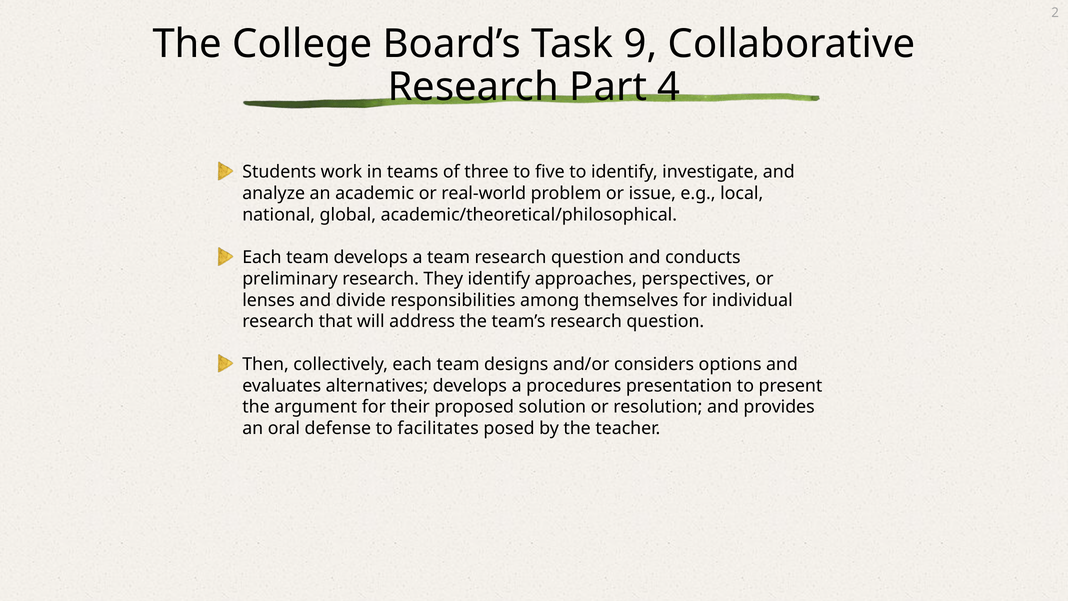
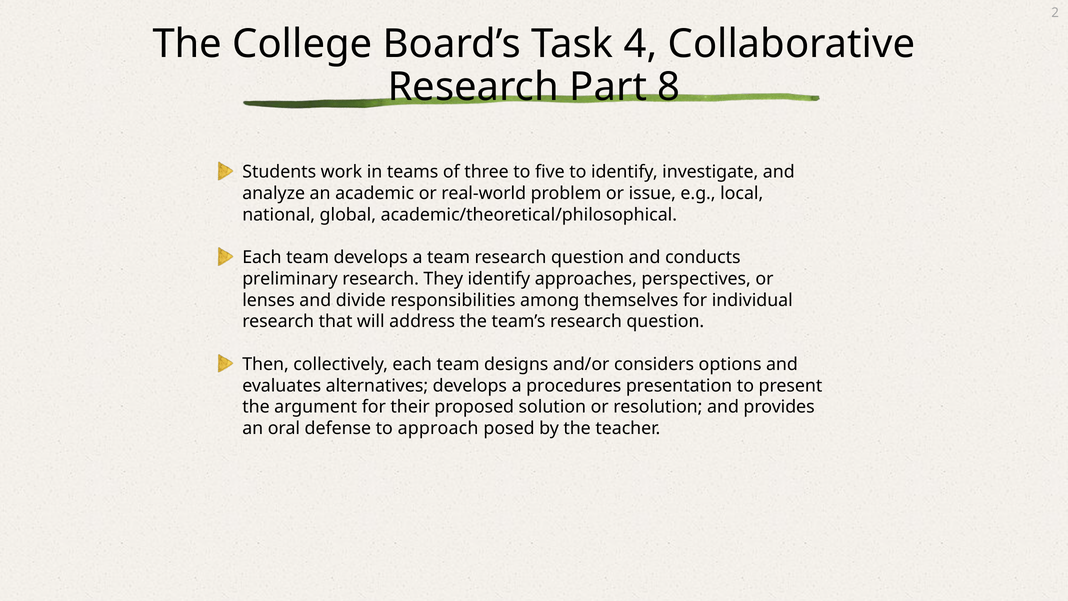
9: 9 -> 4
4: 4 -> 8
facilitates: facilitates -> approach
